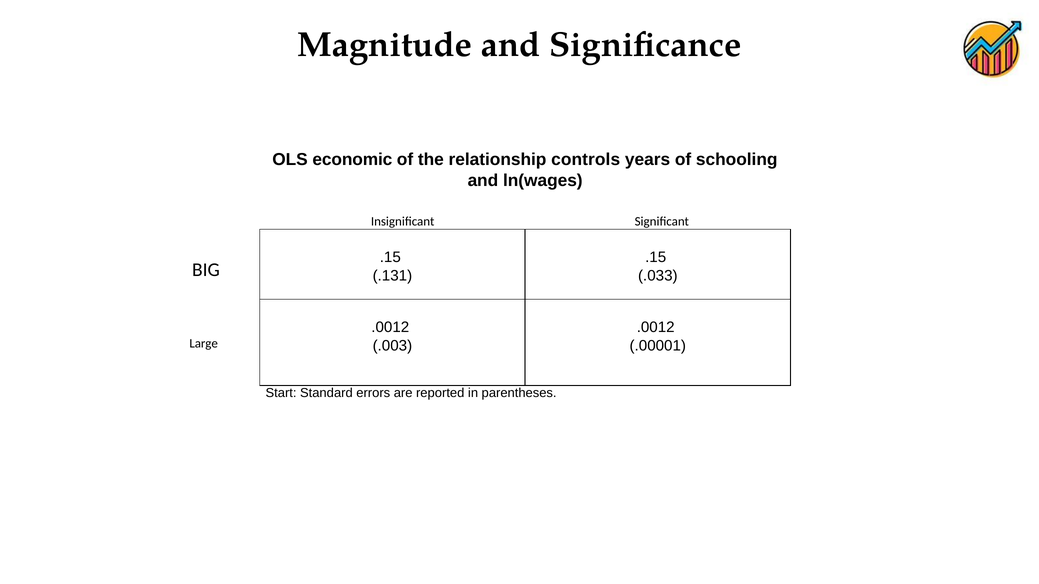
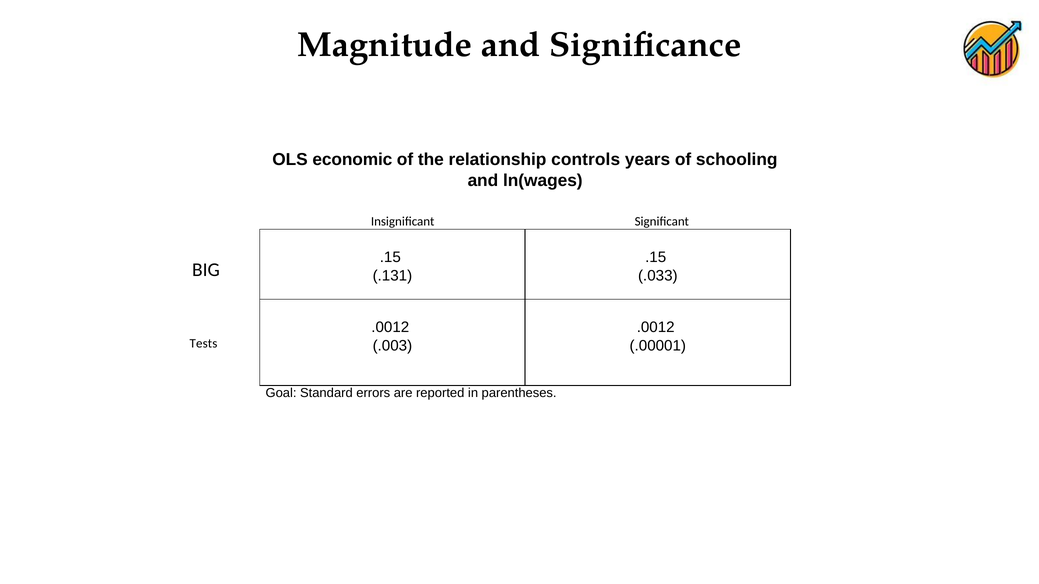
Large: Large -> Tests
Start: Start -> Goal
